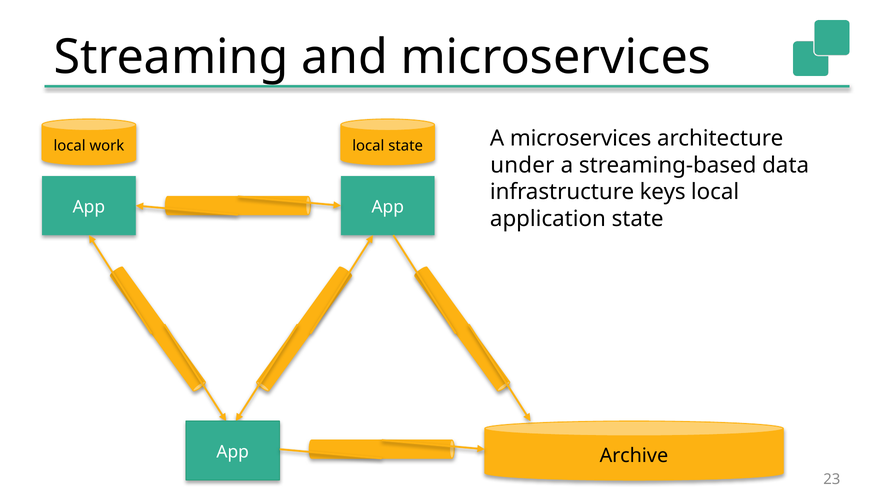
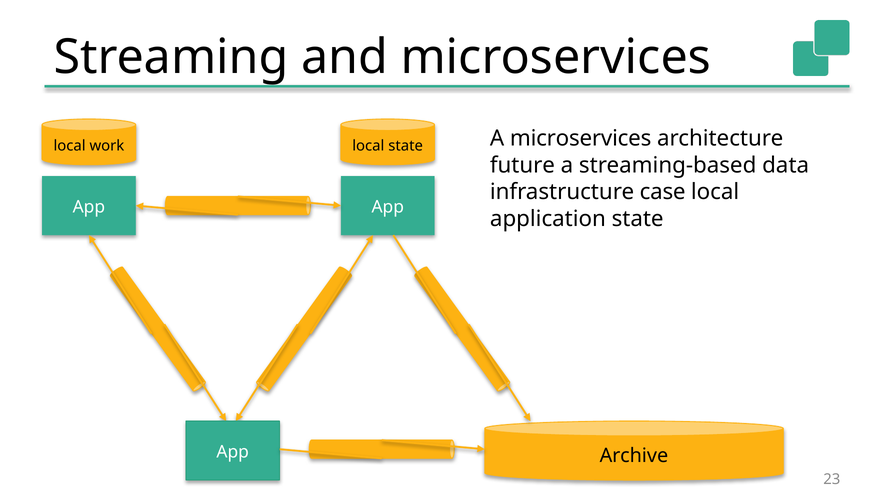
under: under -> future
keys: keys -> case
